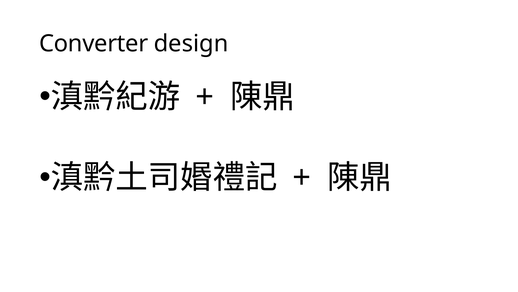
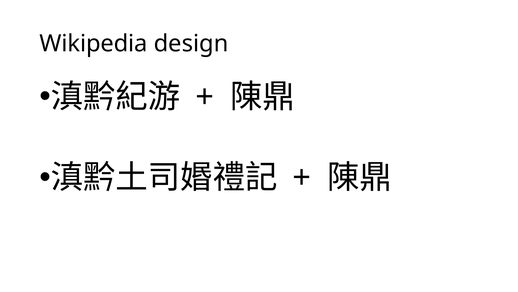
Converter: Converter -> Wikipedia
